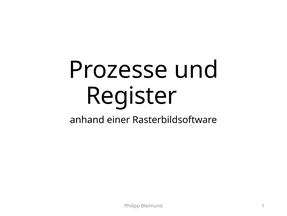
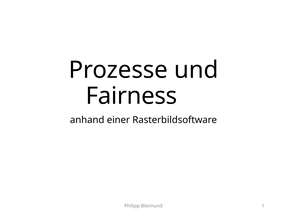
Register: Register -> Fairness
